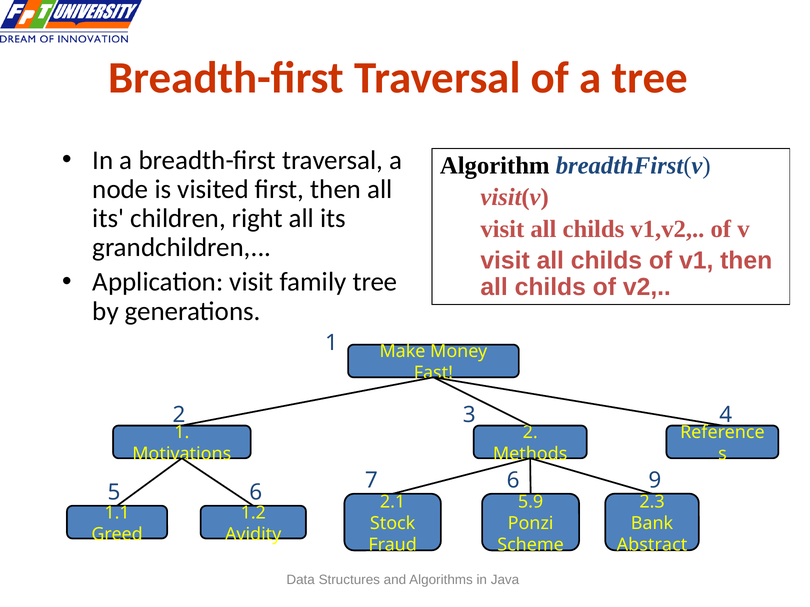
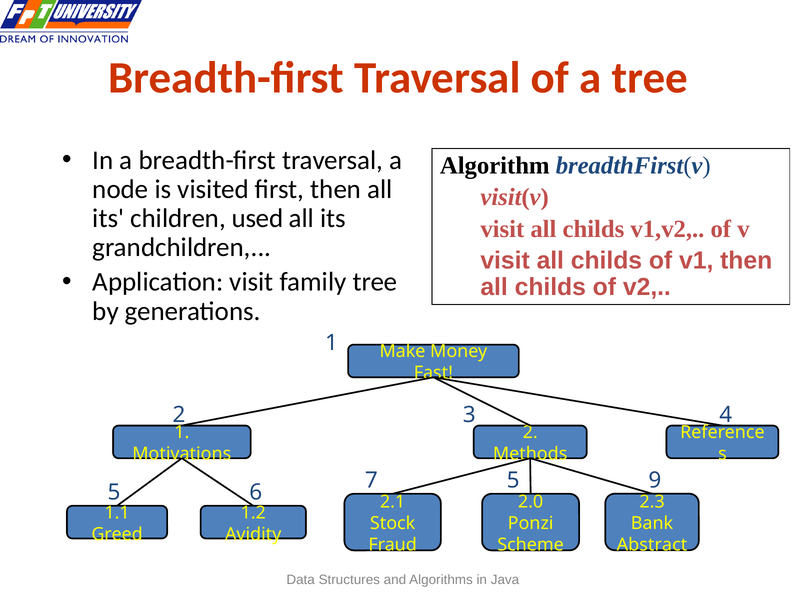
right: right -> used
7 6: 6 -> 5
5.9: 5.9 -> 2.0
